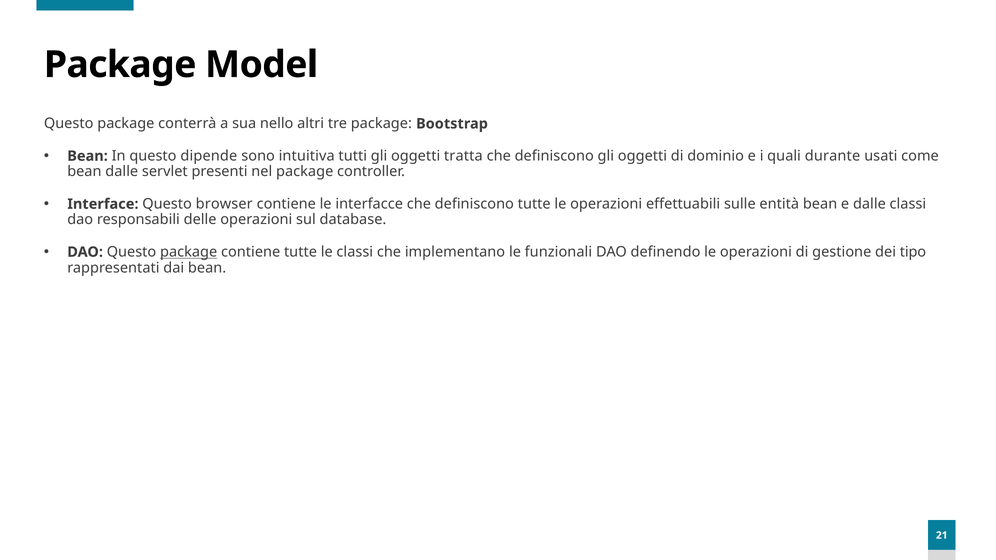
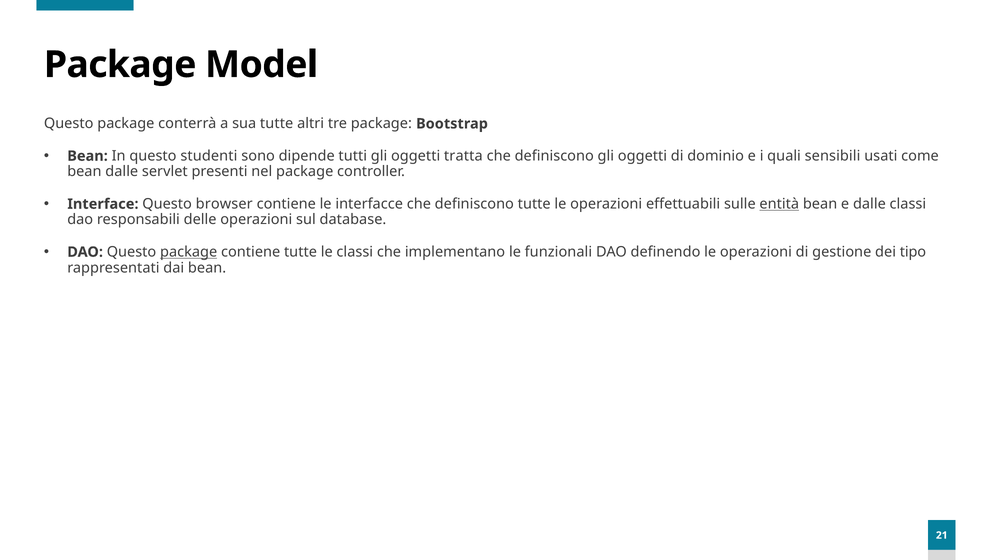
sua nello: nello -> tutte
dipende: dipende -> studenti
intuitiva: intuitiva -> dipende
durante: durante -> sensibili
entità underline: none -> present
